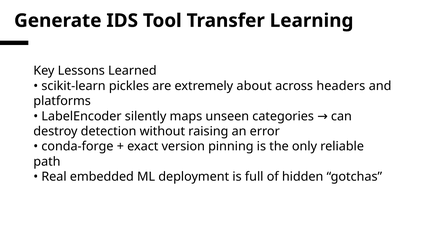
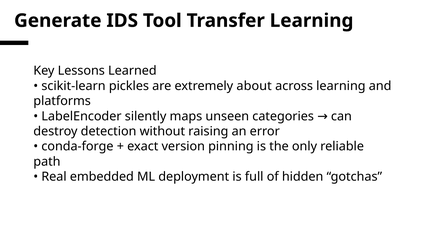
across headers: headers -> learning
